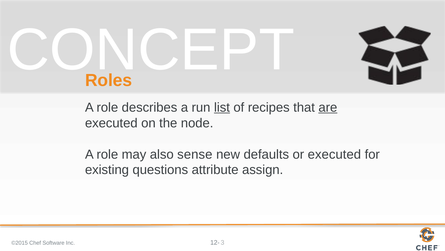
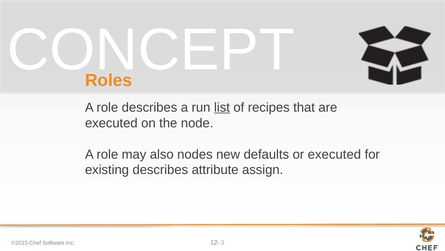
are underline: present -> none
sense: sense -> nodes
existing questions: questions -> describes
